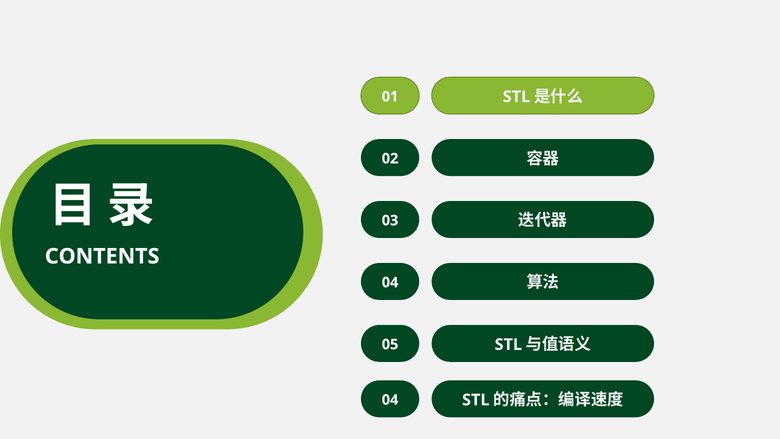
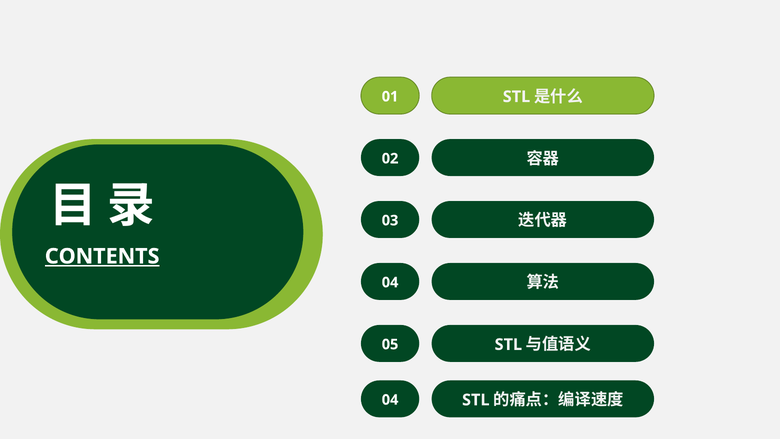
CONTENTS underline: none -> present
